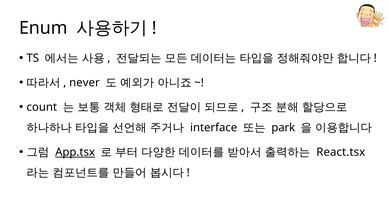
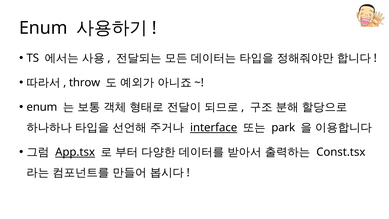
never: never -> throw
count at (42, 107): count -> enum
interface underline: none -> present
React.tsx: React.tsx -> Const.tsx
